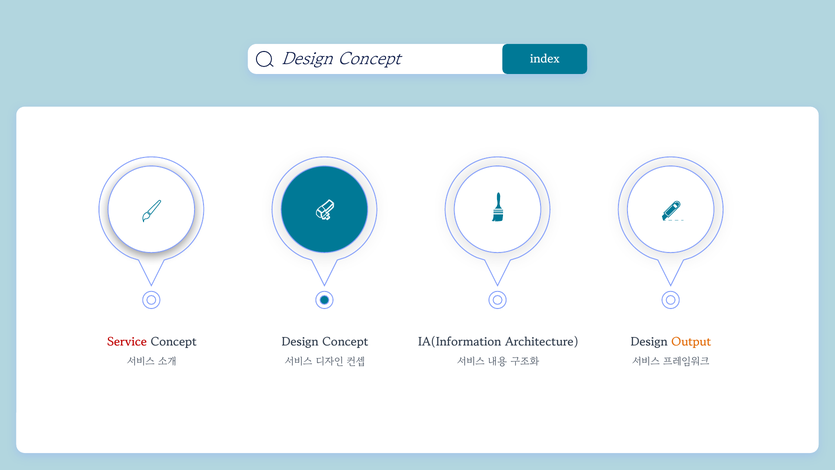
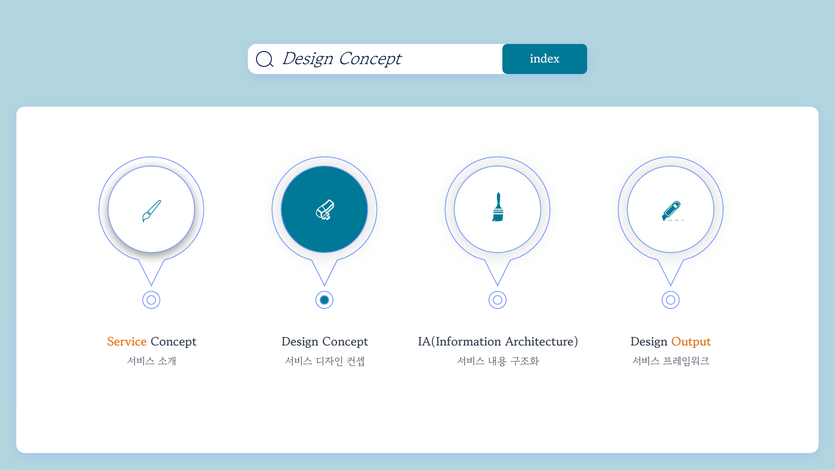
Service colour: red -> orange
